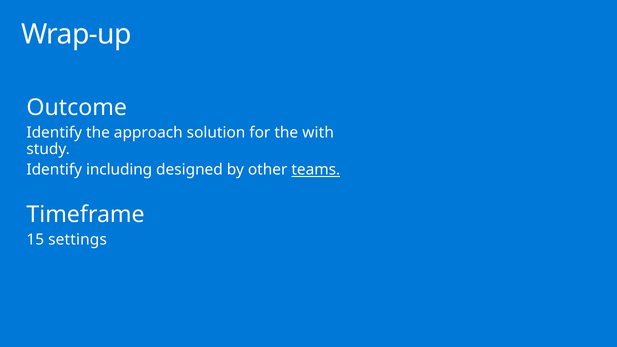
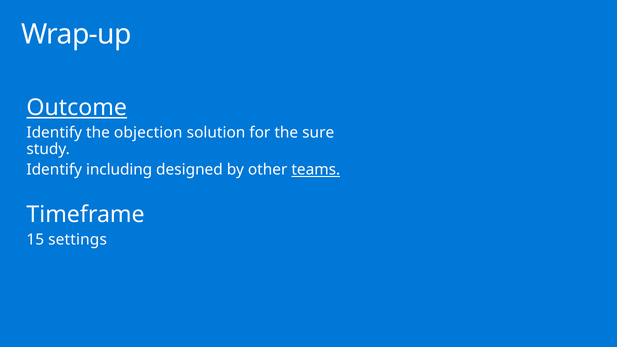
Outcome underline: none -> present
approach: approach -> objection
with: with -> sure
